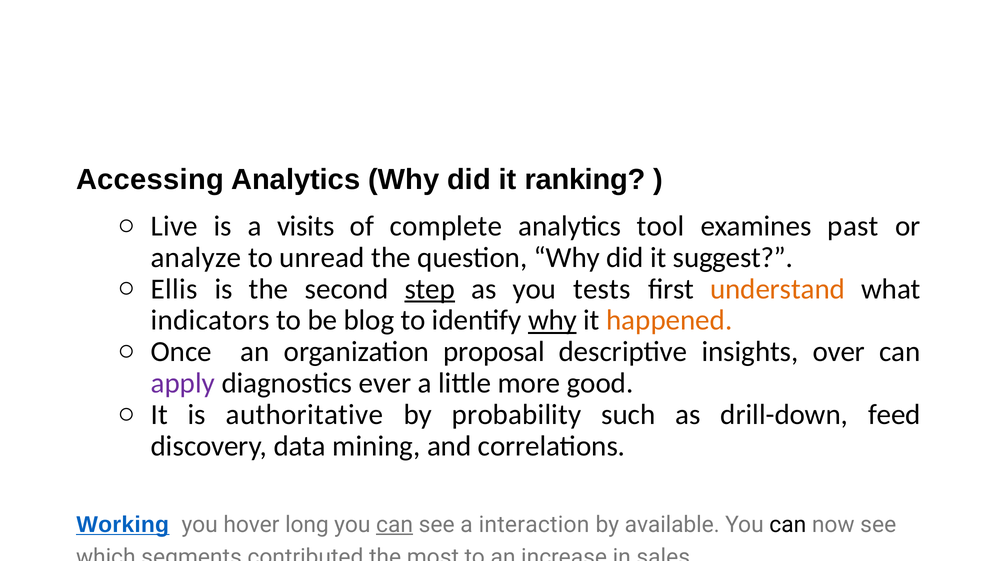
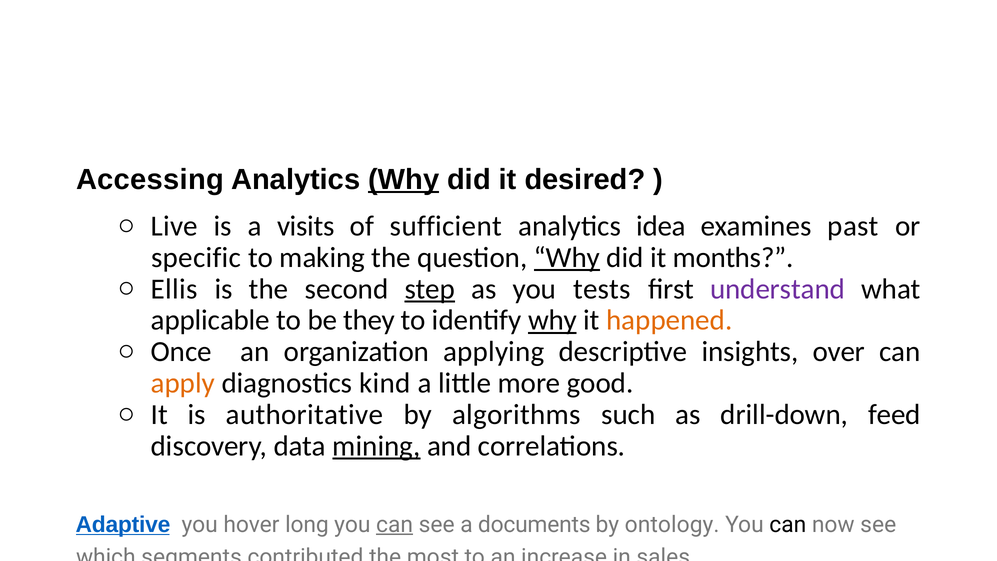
Why at (404, 179) underline: none -> present
ranking: ranking -> desired
complete: complete -> sufficient
tool: tool -> idea
analyze: analyze -> specific
unread: unread -> making
Why at (567, 257) underline: none -> present
suggest: suggest -> months
understand colour: orange -> purple
indicators: indicators -> applicable
blog: blog -> they
proposal: proposal -> applying
apply colour: purple -> orange
ever: ever -> kind
probability: probability -> algorithms
mining underline: none -> present
Working: Working -> Adaptive
interaction: interaction -> documents
available: available -> ontology
